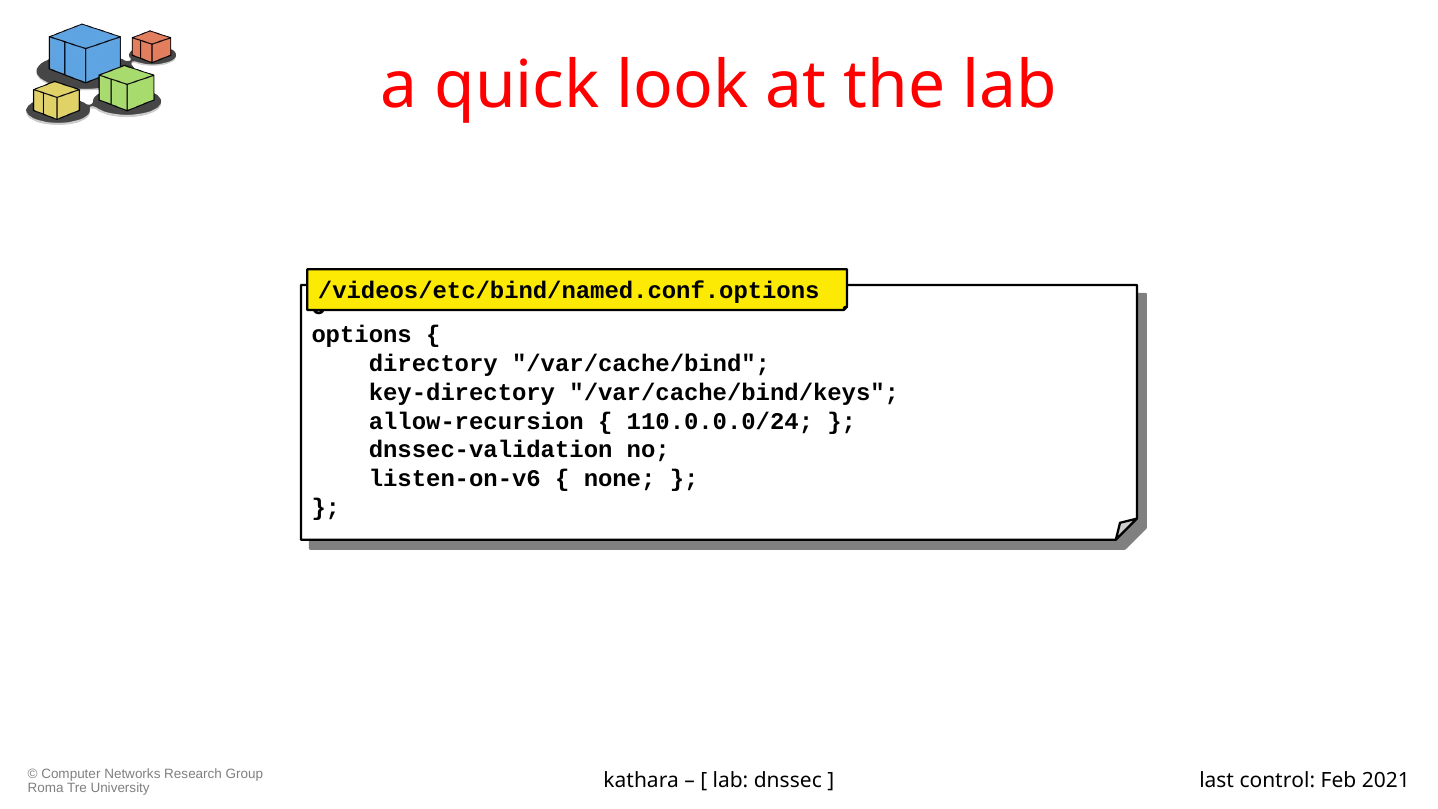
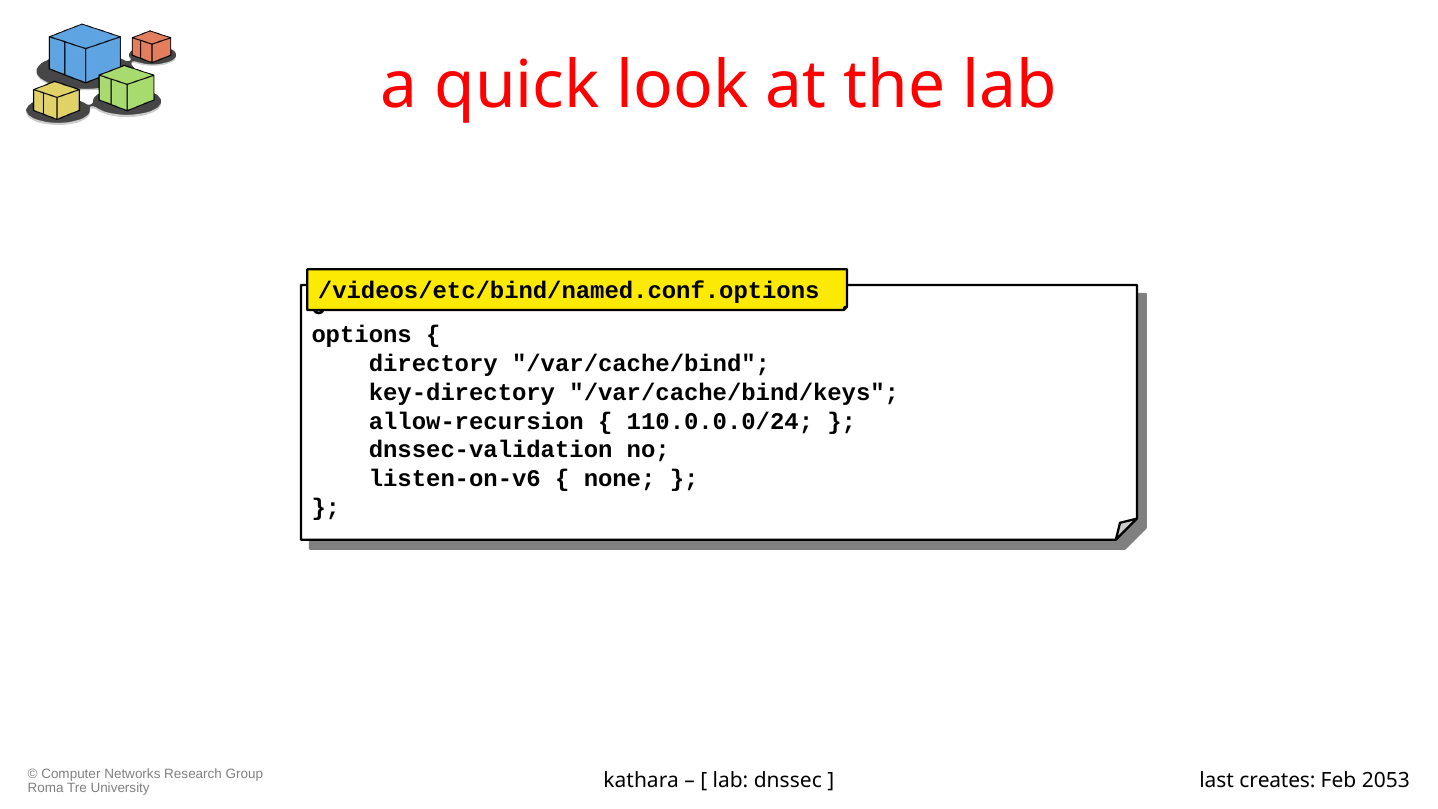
control: control -> creates
2021: 2021 -> 2053
